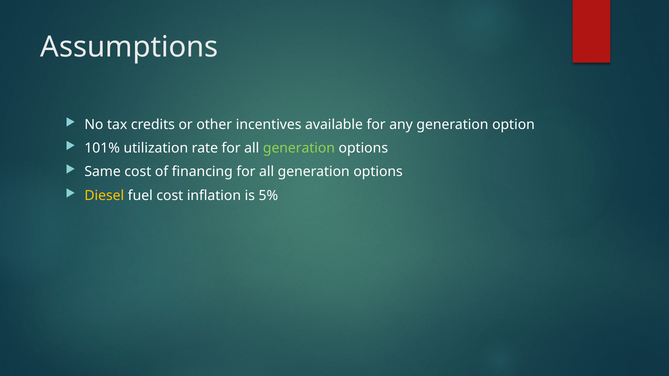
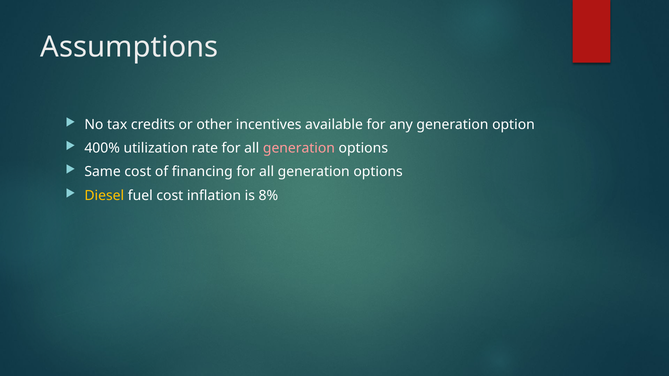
101%: 101% -> 400%
generation at (299, 148) colour: light green -> pink
5%: 5% -> 8%
